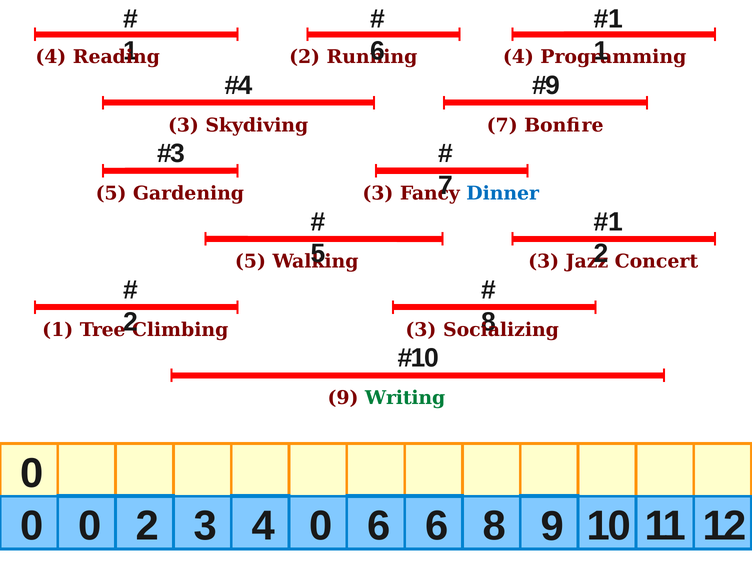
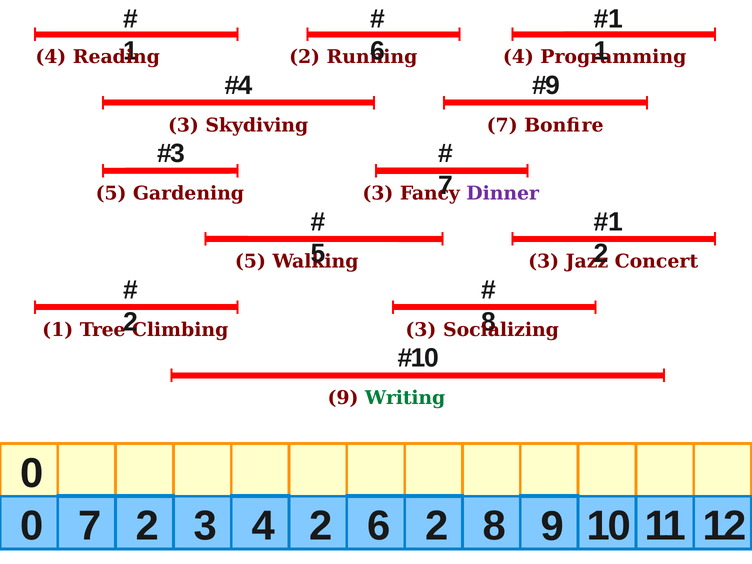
Dinner colour: blue -> purple
0 at (90, 526): 0 -> 7
4 0: 0 -> 2
6 6: 6 -> 2
